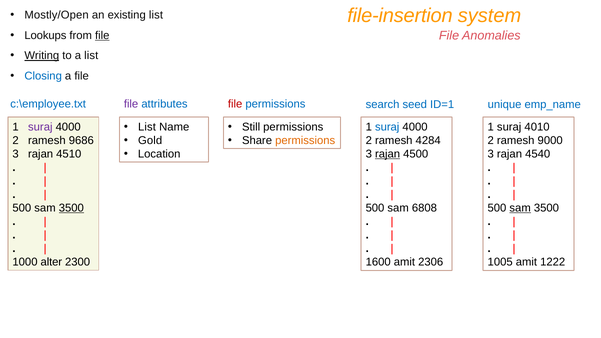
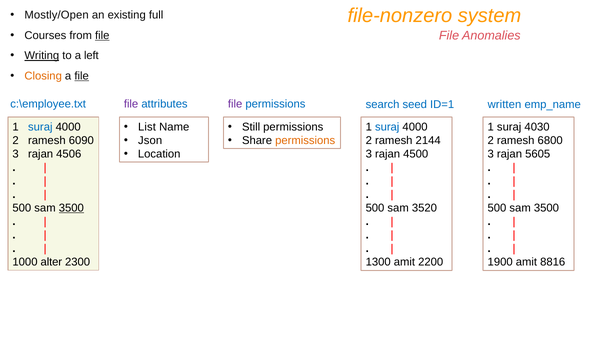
file-insertion: file-insertion -> file-nonzero
existing list: list -> full
Lookups: Lookups -> Courses
a list: list -> left
Closing colour: blue -> orange
file at (82, 76) underline: none -> present
file at (235, 104) colour: red -> purple
unique: unique -> written
suraj at (40, 127) colour: purple -> blue
4010: 4010 -> 4030
Gold: Gold -> Json
9686: 9686 -> 6090
4284: 4284 -> 2144
9000: 9000 -> 6800
4510: 4510 -> 4506
rajan at (388, 154) underline: present -> none
4540: 4540 -> 5605
6808: 6808 -> 3520
sam at (520, 208) underline: present -> none
1600: 1600 -> 1300
2306: 2306 -> 2200
1005: 1005 -> 1900
1222: 1222 -> 8816
